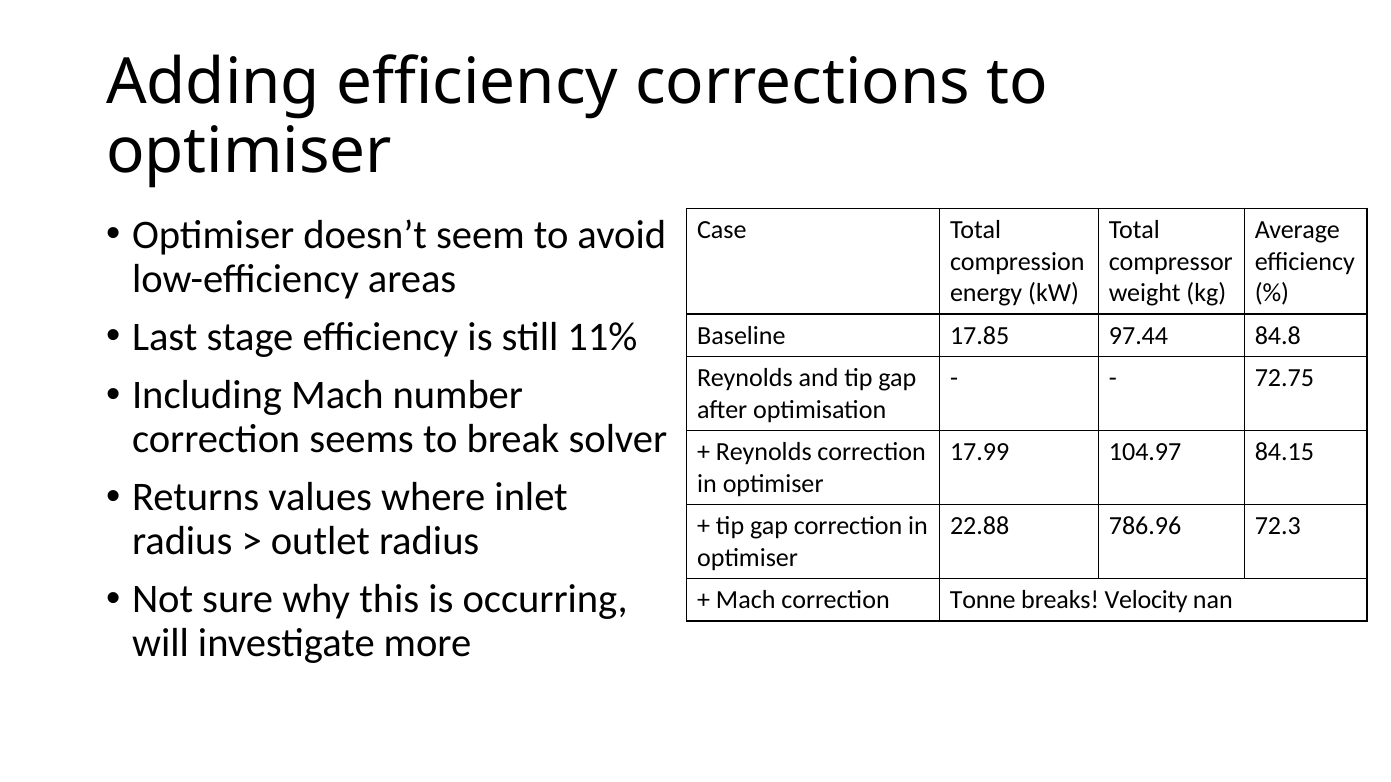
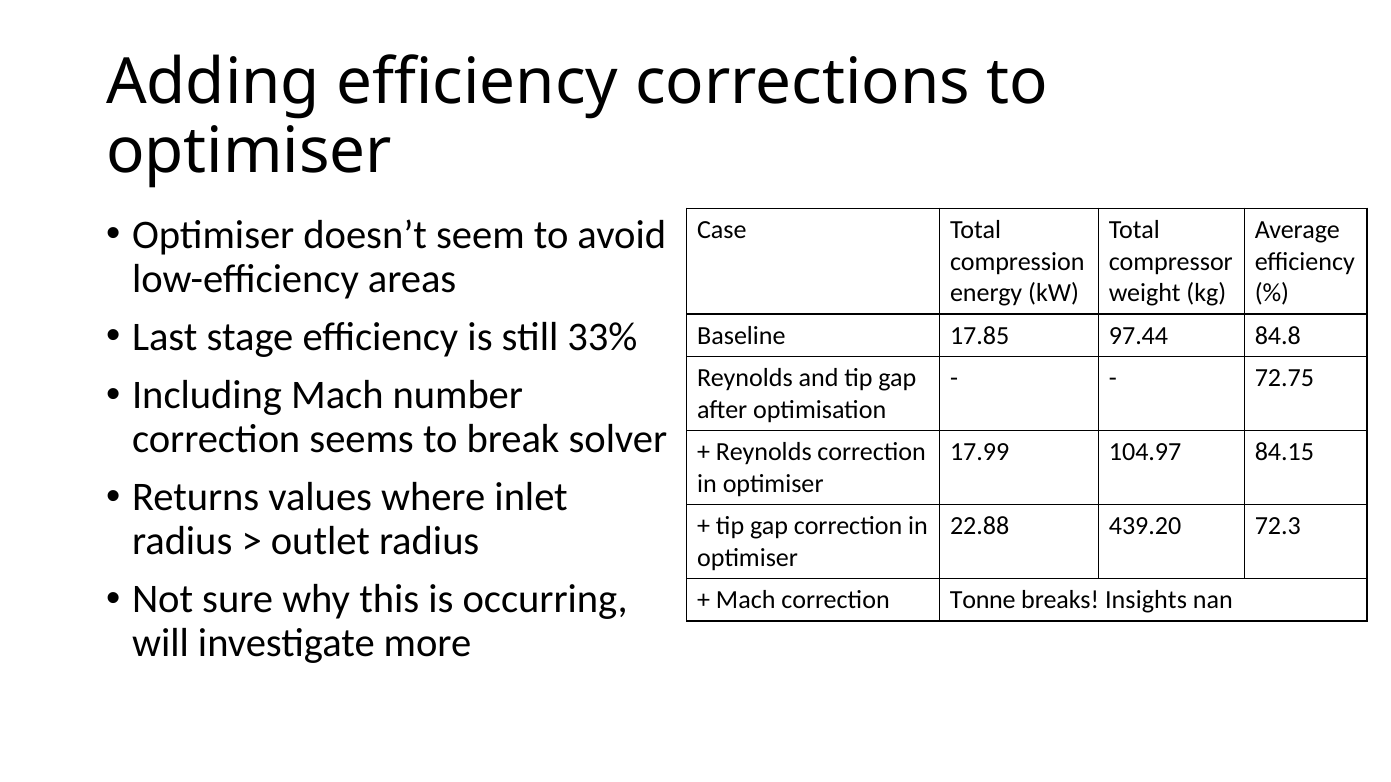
11%: 11% -> 33%
786.96: 786.96 -> 439.20
Velocity: Velocity -> Insights
